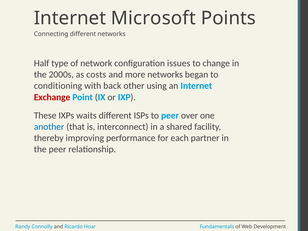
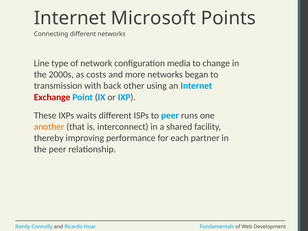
Half: Half -> Line
issues: issues -> media
conditioning: conditioning -> transmission
over: over -> runs
another colour: blue -> orange
